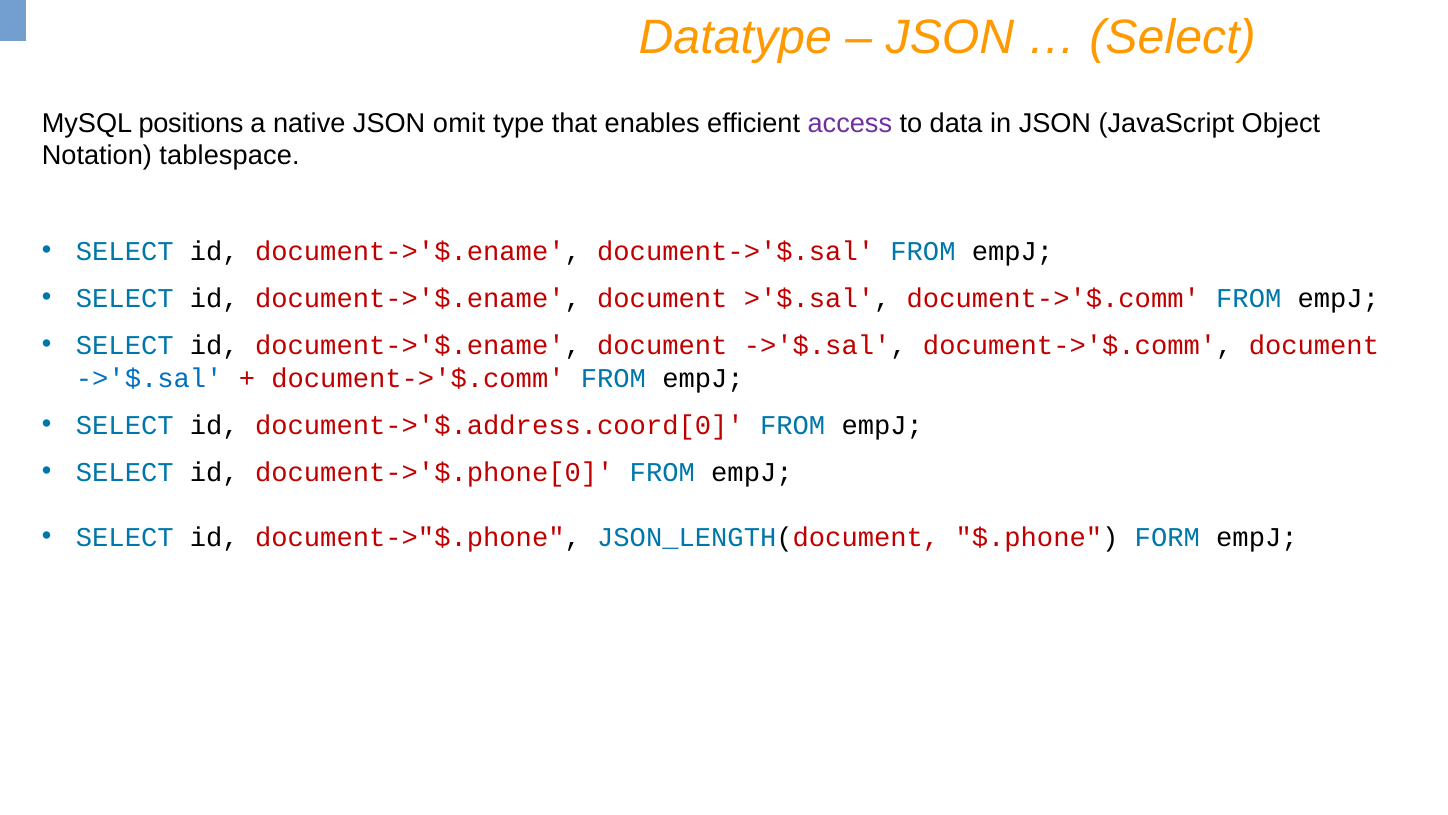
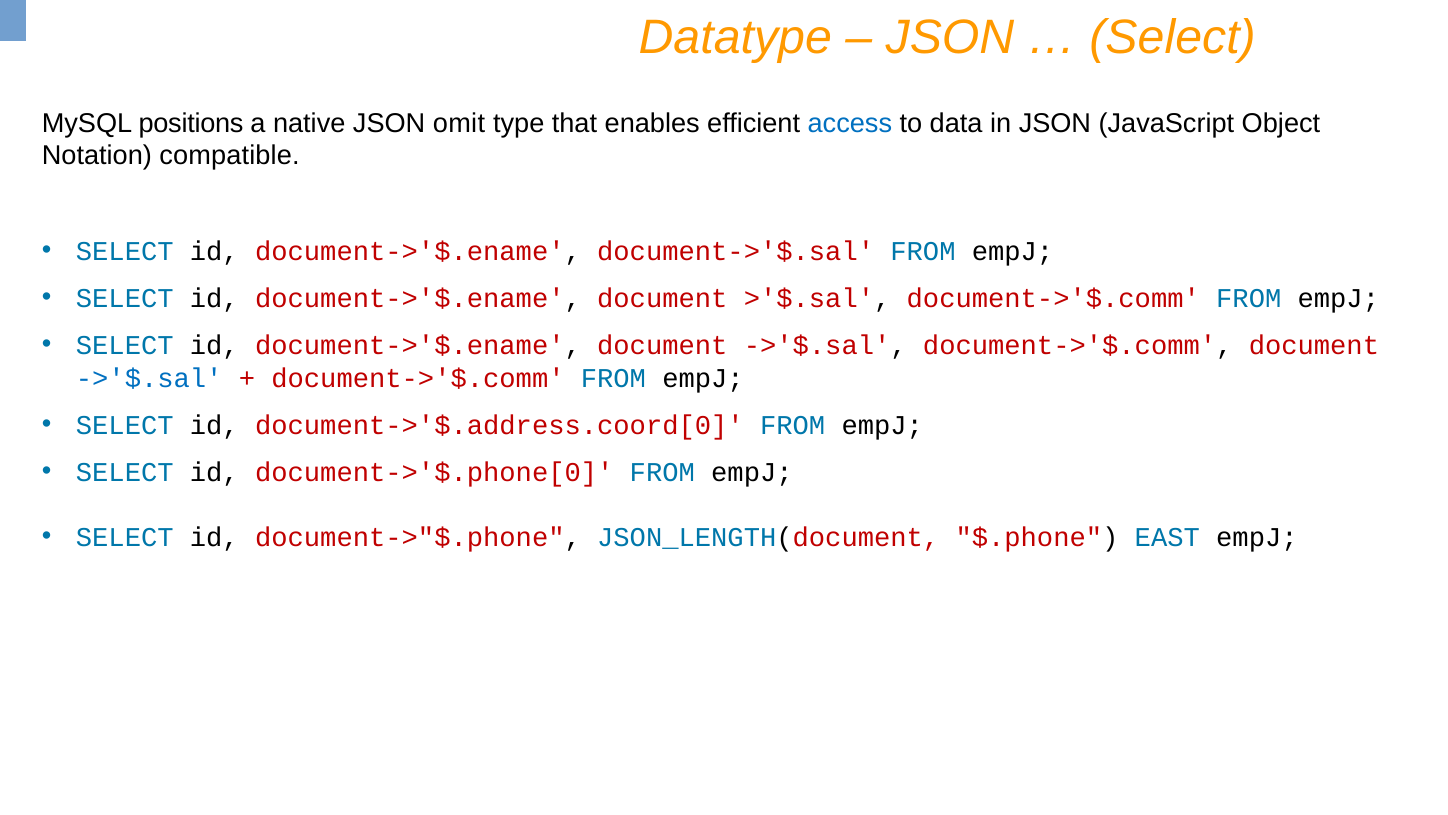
access colour: purple -> blue
tablespace: tablespace -> compatible
FORM: FORM -> EAST
